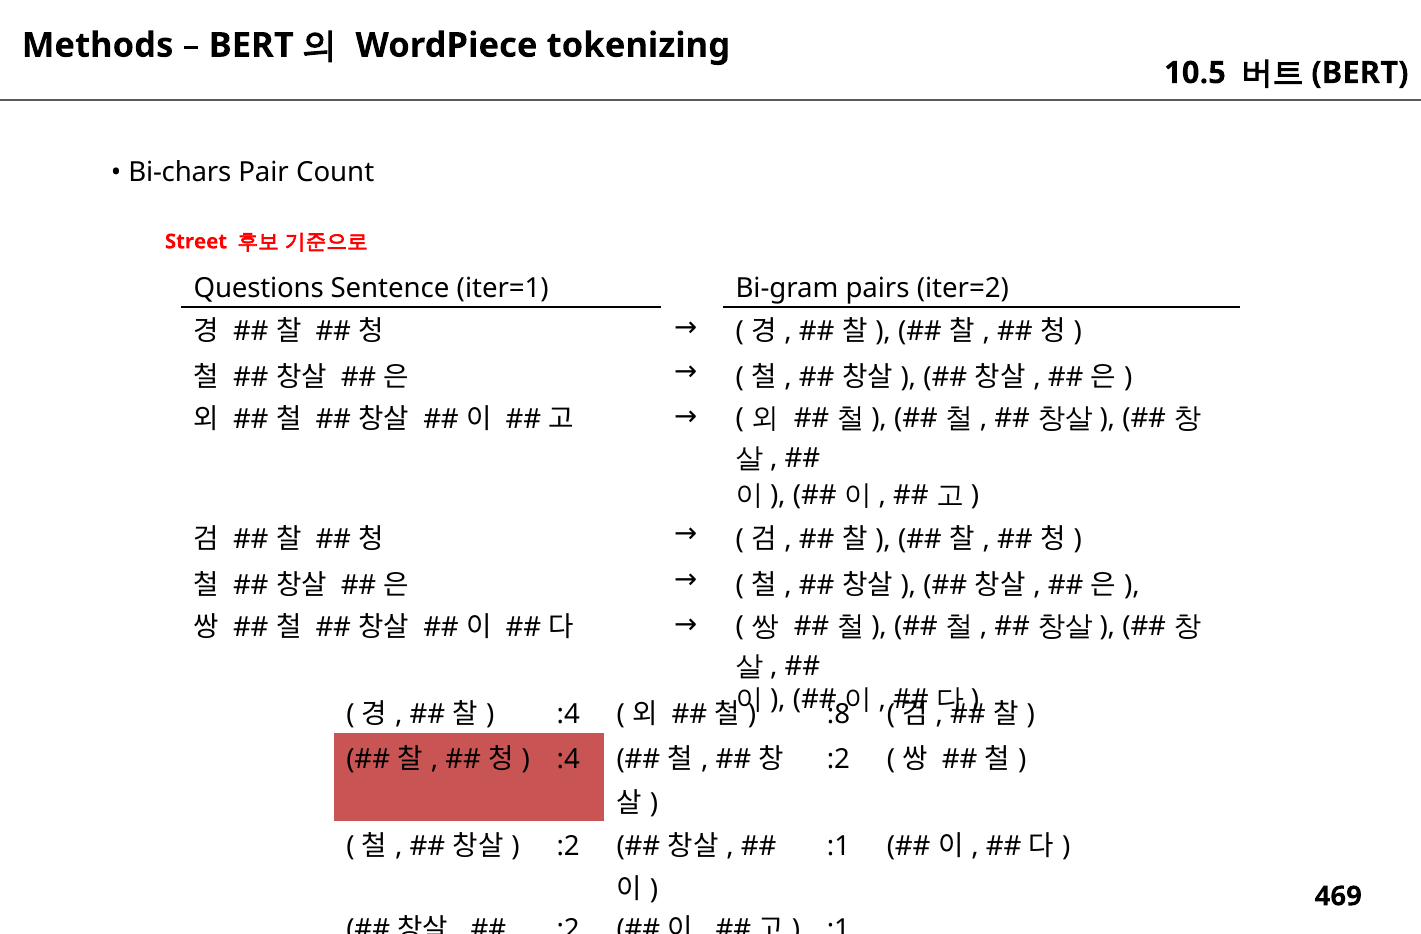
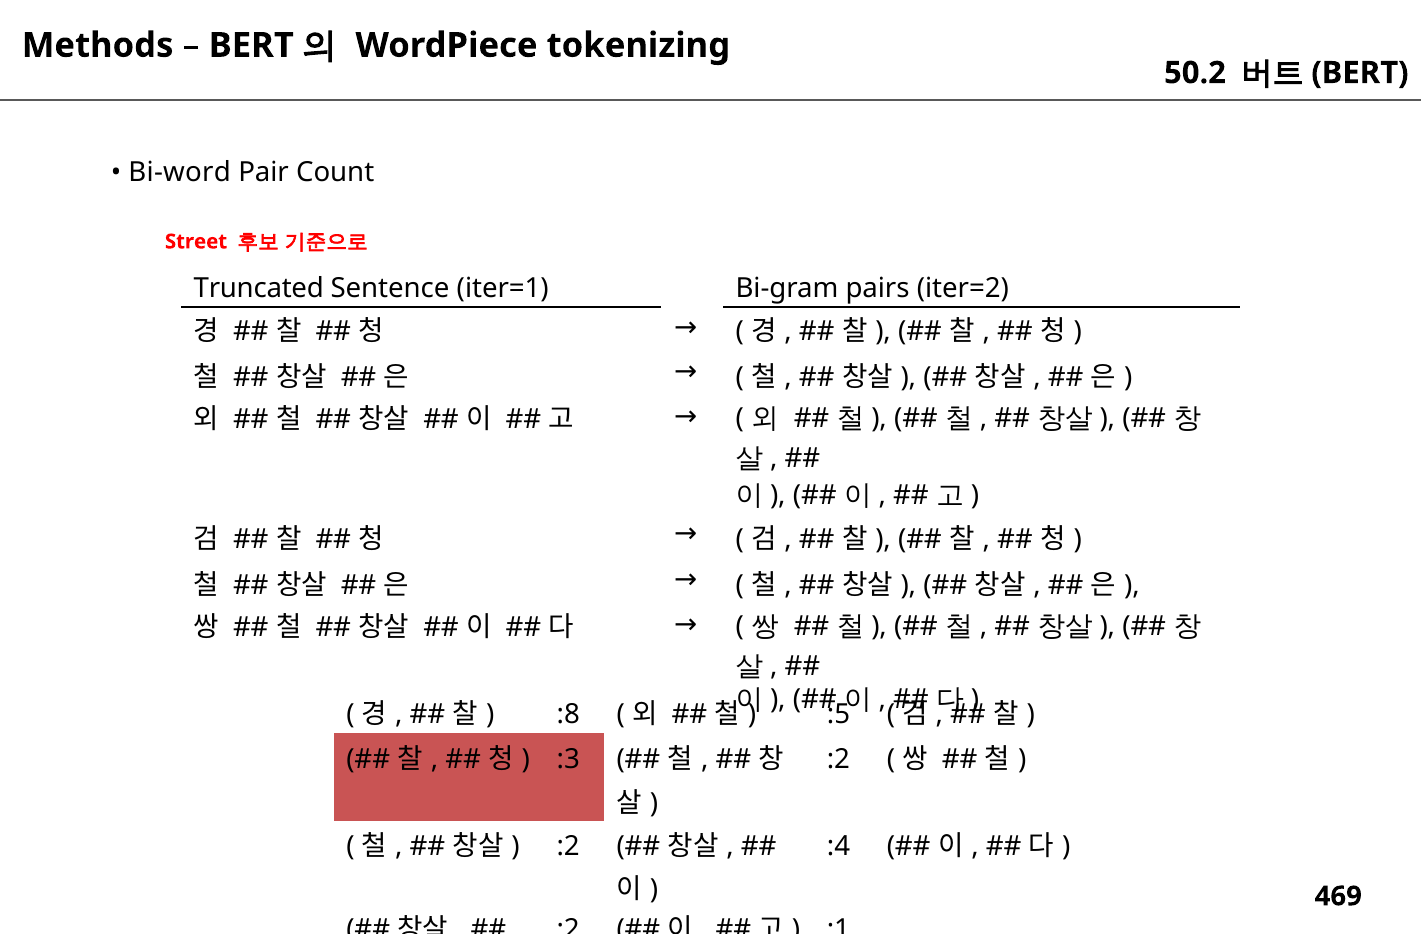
10.5: 10.5 -> 50.2
Bi-chars: Bi-chars -> Bi-word
Questions: Questions -> Truncated
:4 at (568, 714): :4 -> :8
:8: :8 -> :5
:4 at (568, 759): :4 -> :3
:1 at (839, 846): :1 -> :4
